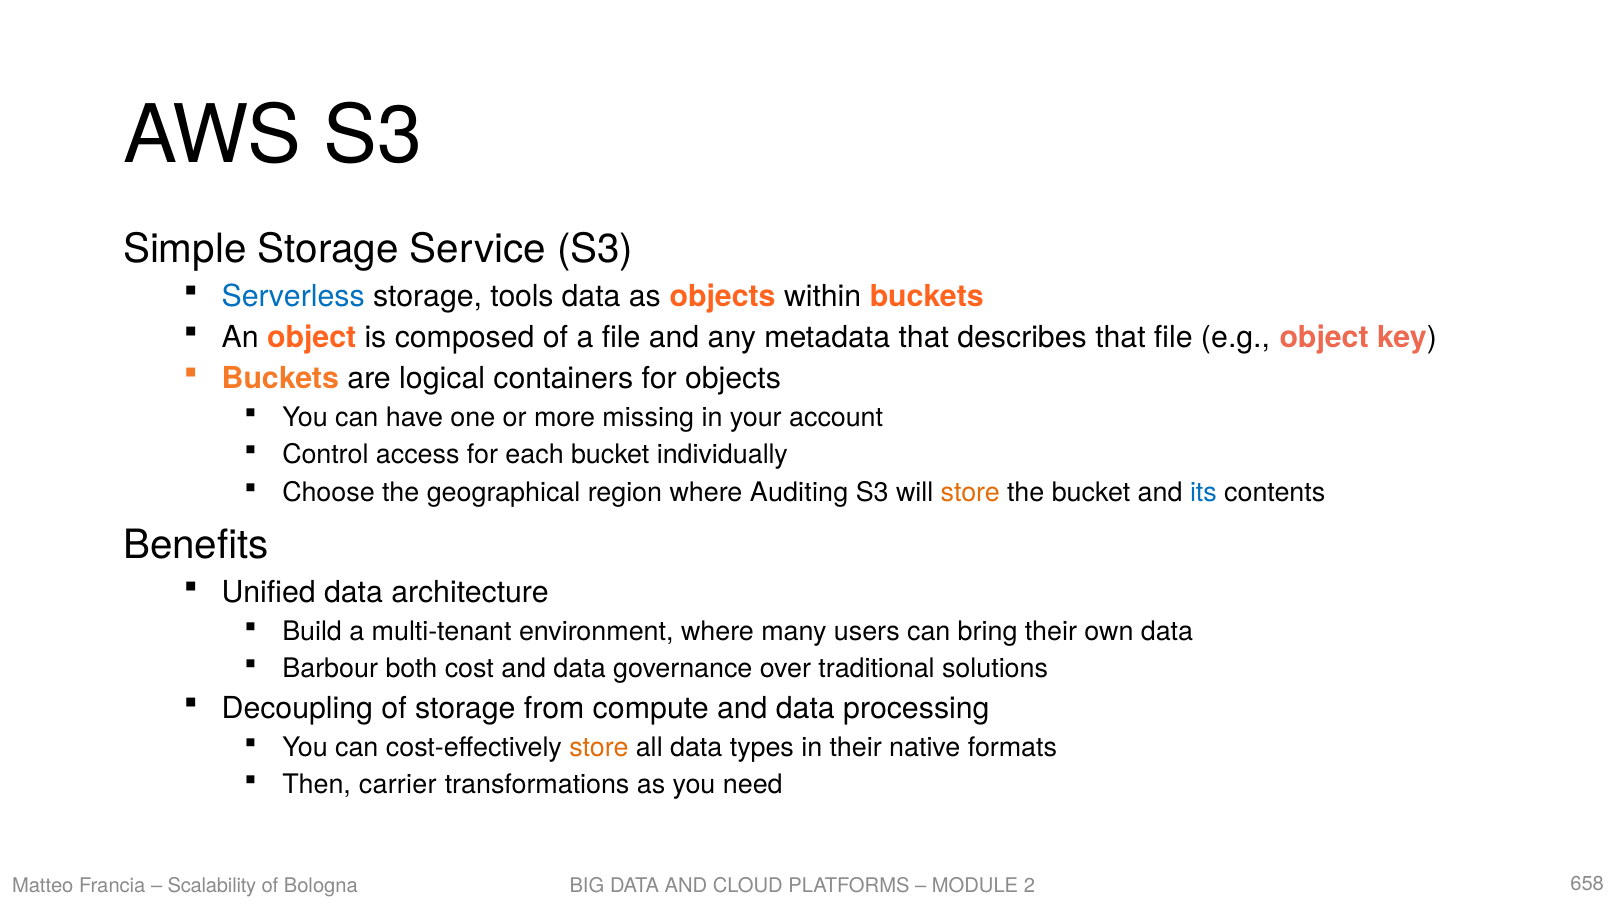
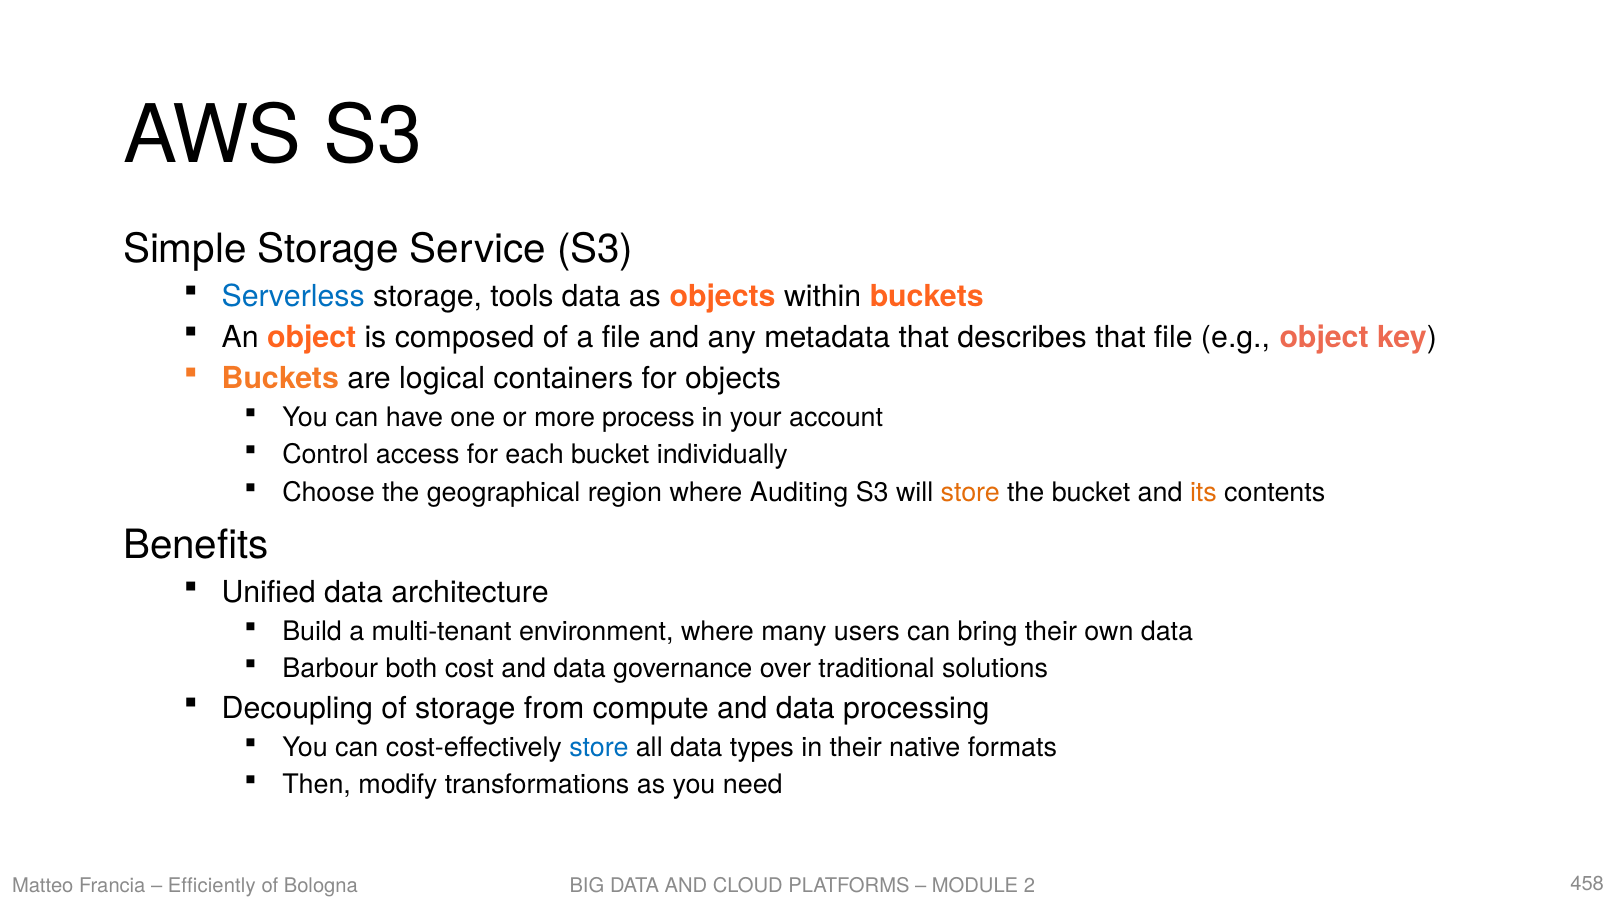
missing: missing -> process
its colour: blue -> orange
store at (599, 748) colour: orange -> blue
carrier: carrier -> modify
Scalability: Scalability -> Efficiently
658: 658 -> 458
